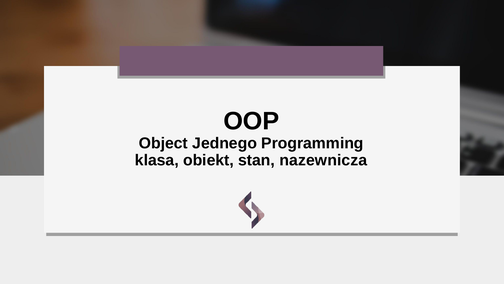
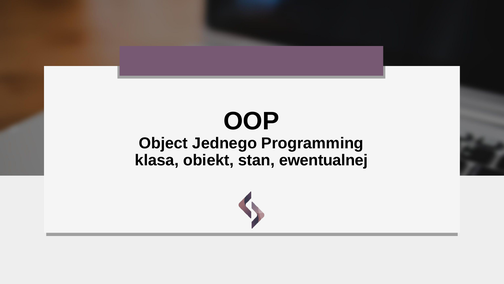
nazewnicza: nazewnicza -> ewentualnej
